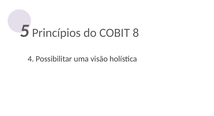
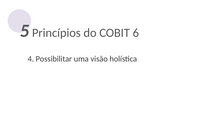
8: 8 -> 6
